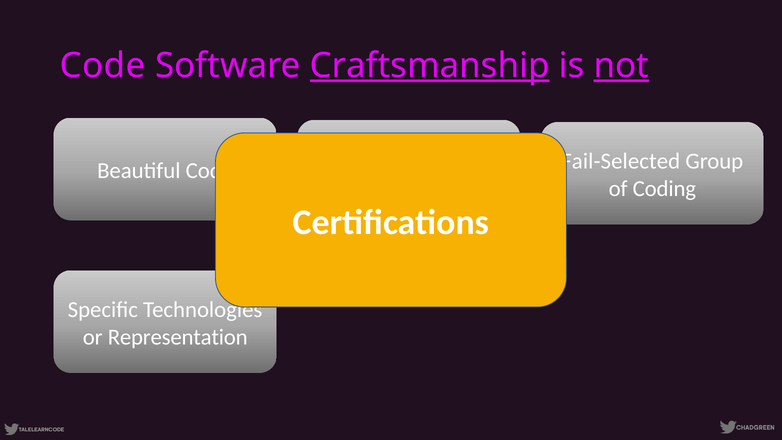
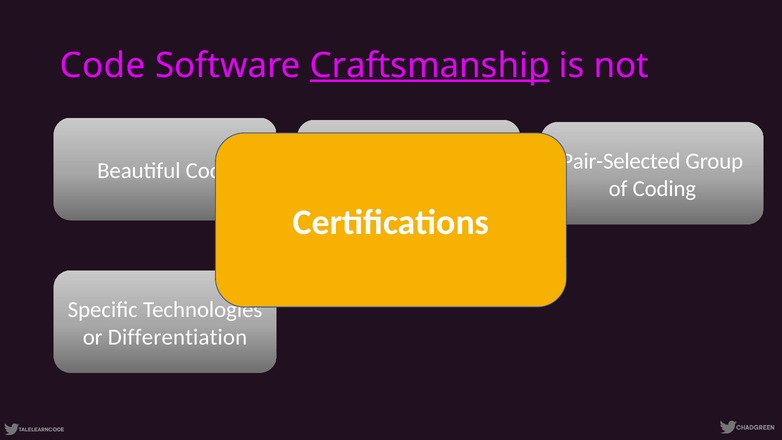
not underline: present -> none
Fail-Selected: Fail-Selected -> Pair-Selected
Representation: Representation -> Differentiation
